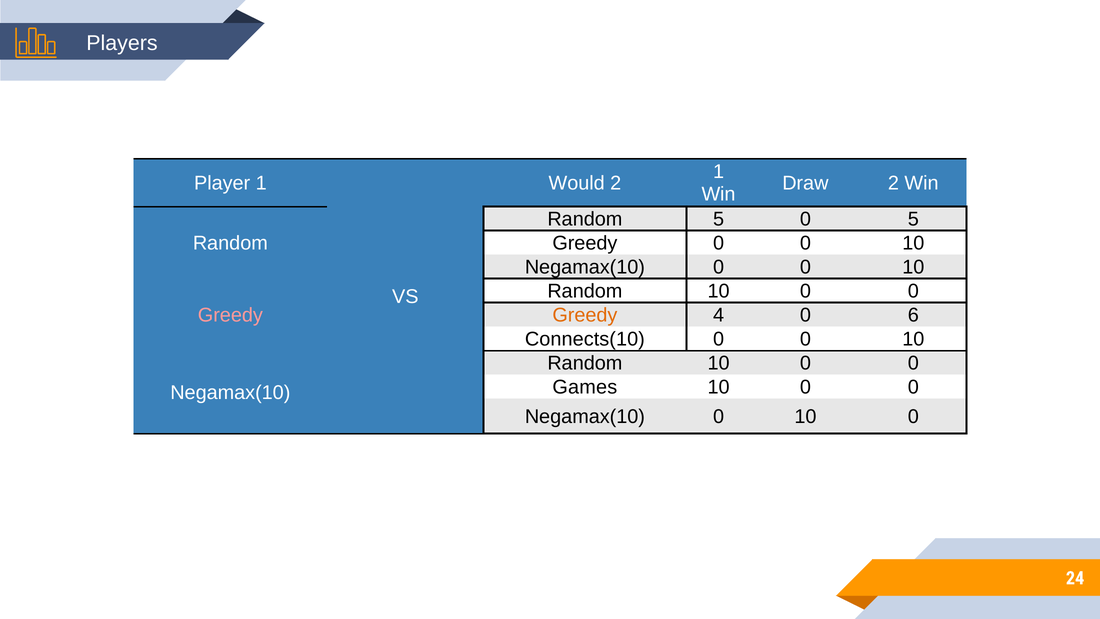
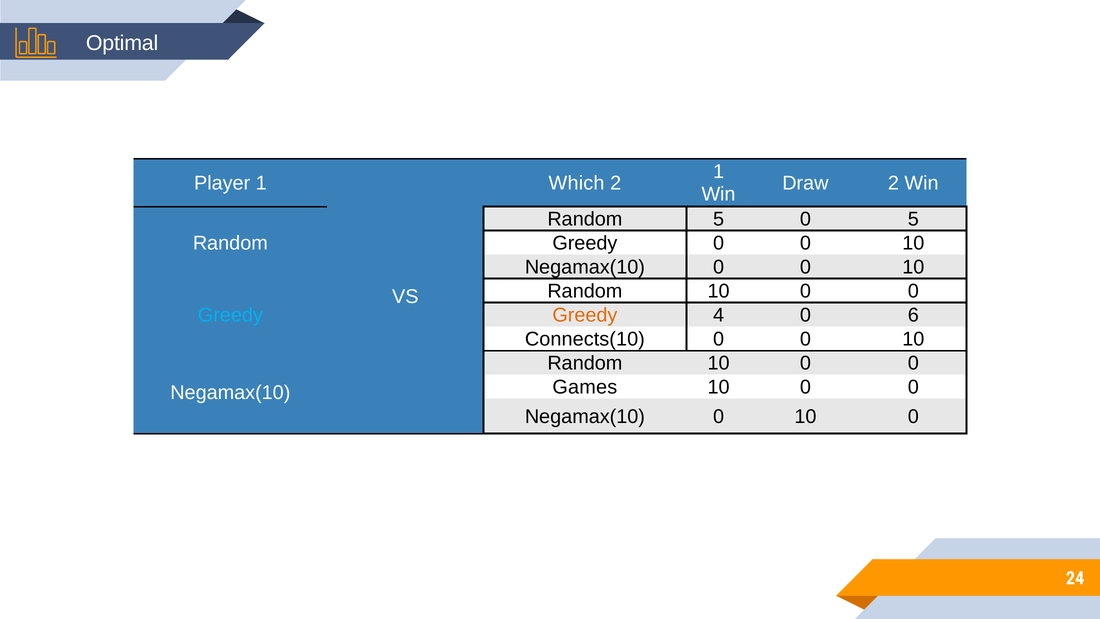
Players: Players -> Optimal
Would: Would -> Which
Greedy at (230, 315) colour: pink -> light blue
